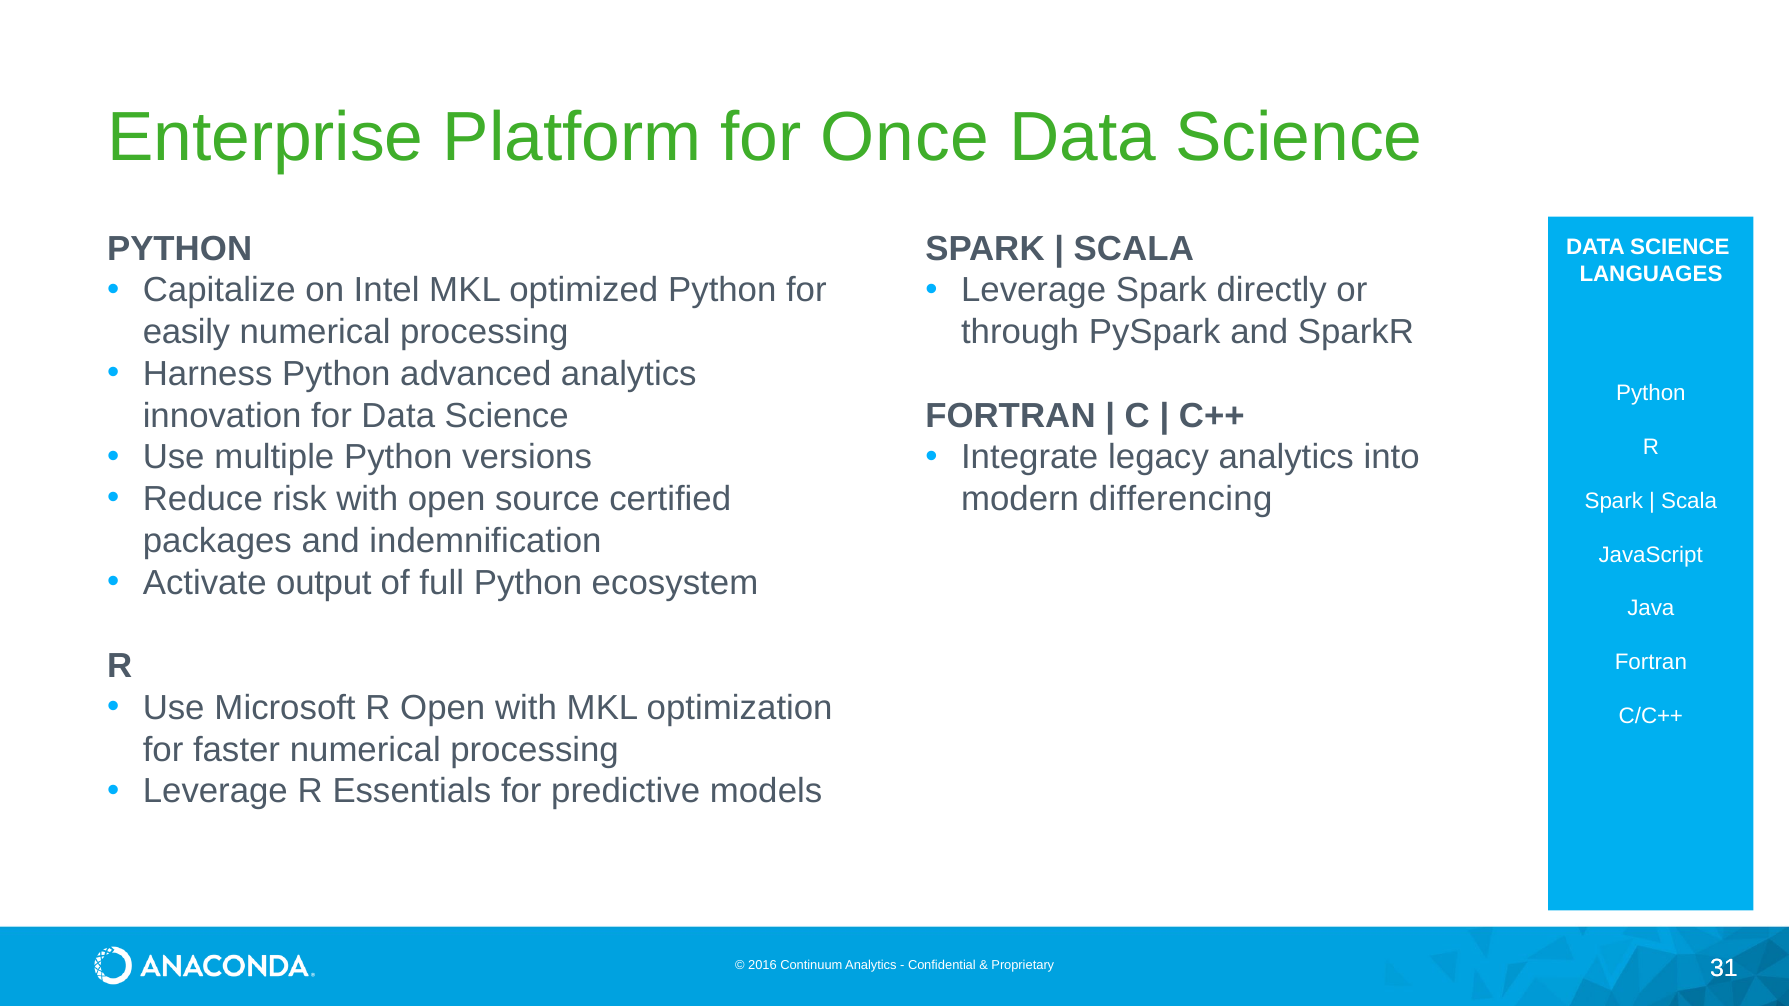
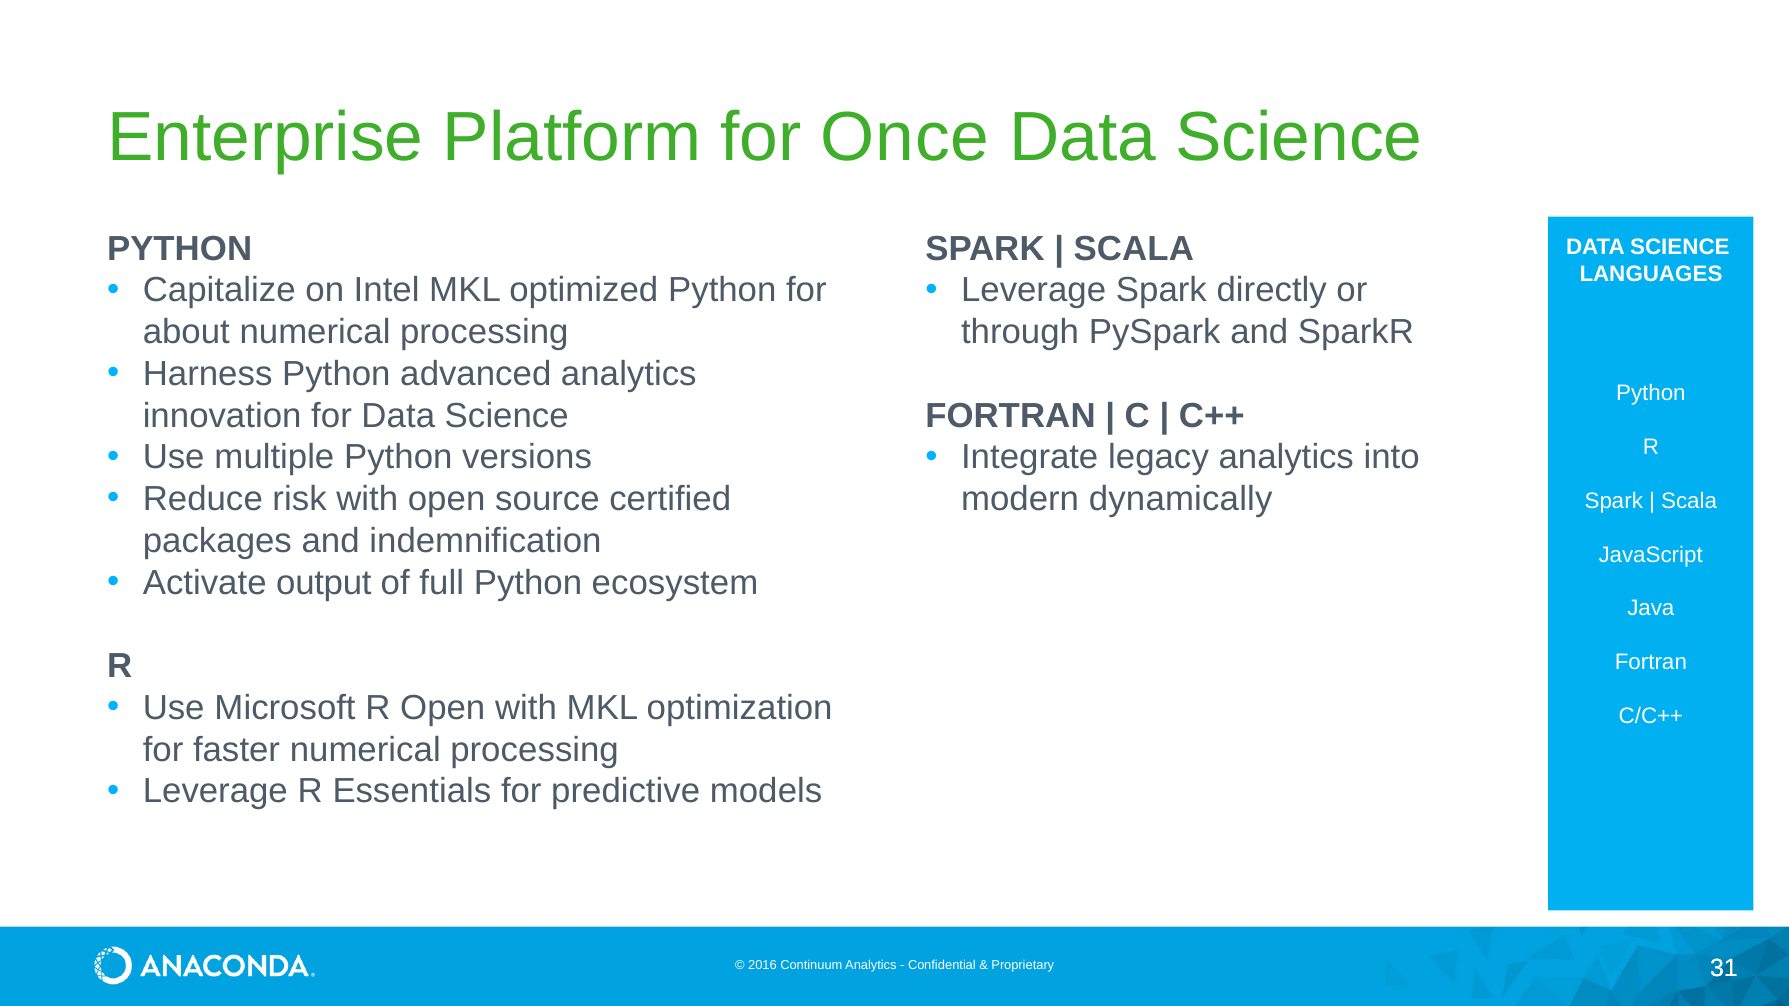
easily: easily -> about
differencing: differencing -> dynamically
